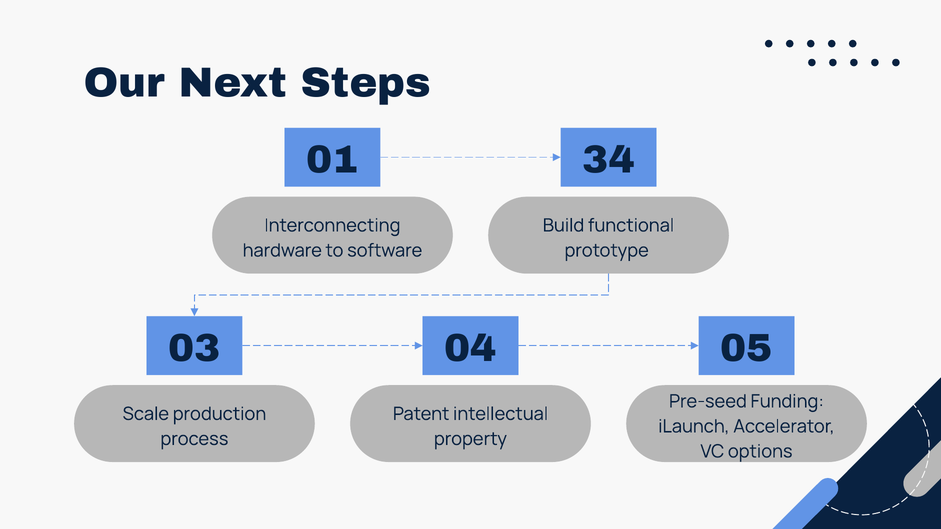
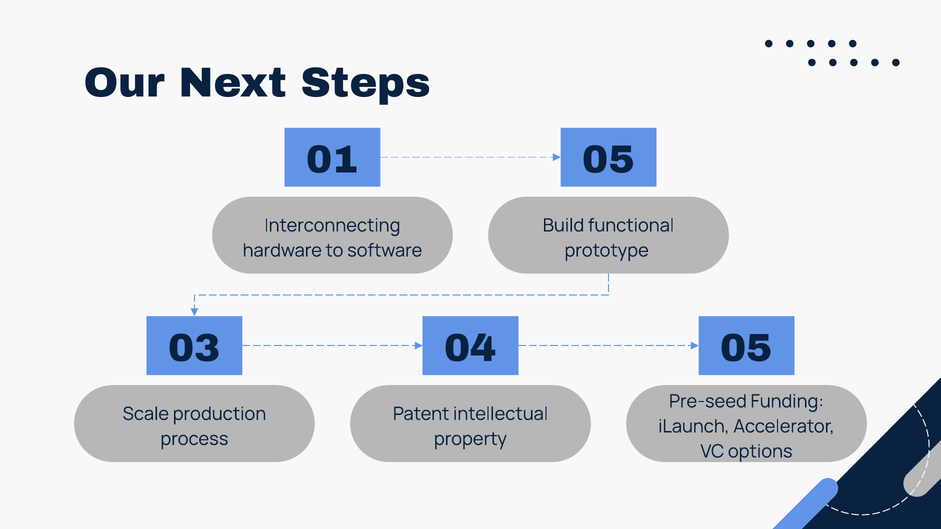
01 34: 34 -> 05
